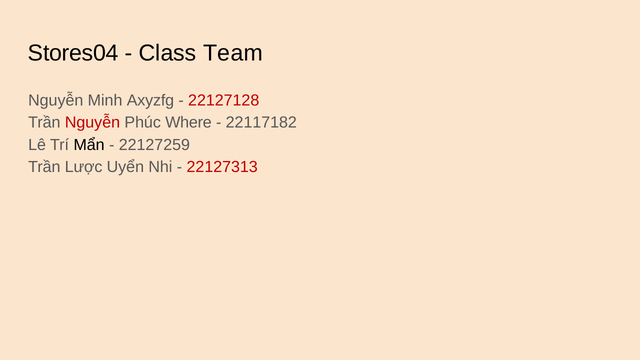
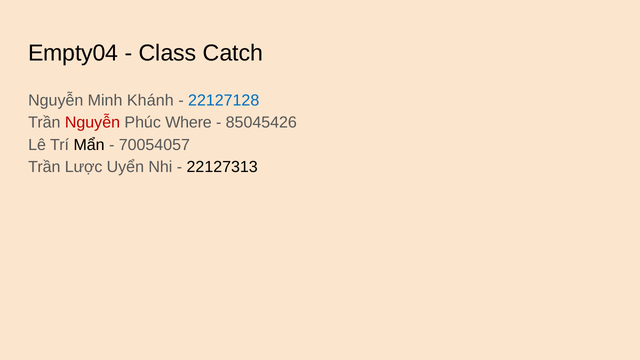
Stores04: Stores04 -> Empty04
Team: Team -> Catch
Axyzfg: Axyzfg -> Khánh
22127128 colour: red -> blue
22117182: 22117182 -> 85045426
22127259: 22127259 -> 70054057
22127313 colour: red -> black
